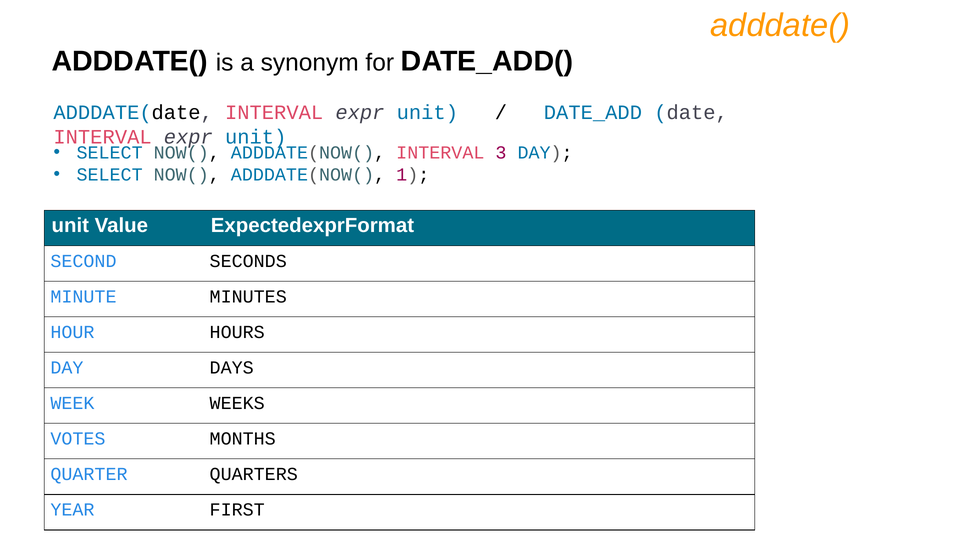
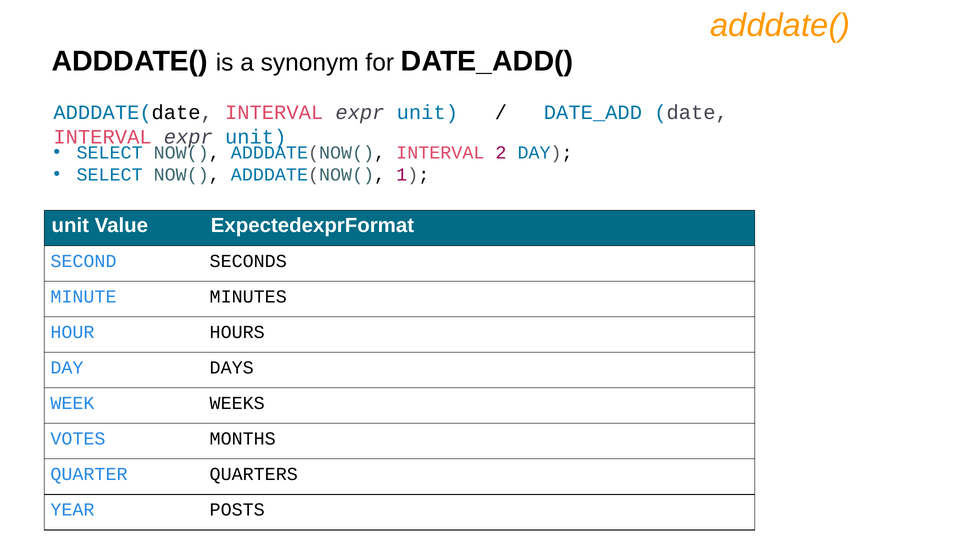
3: 3 -> 2
FIRST: FIRST -> POSTS
